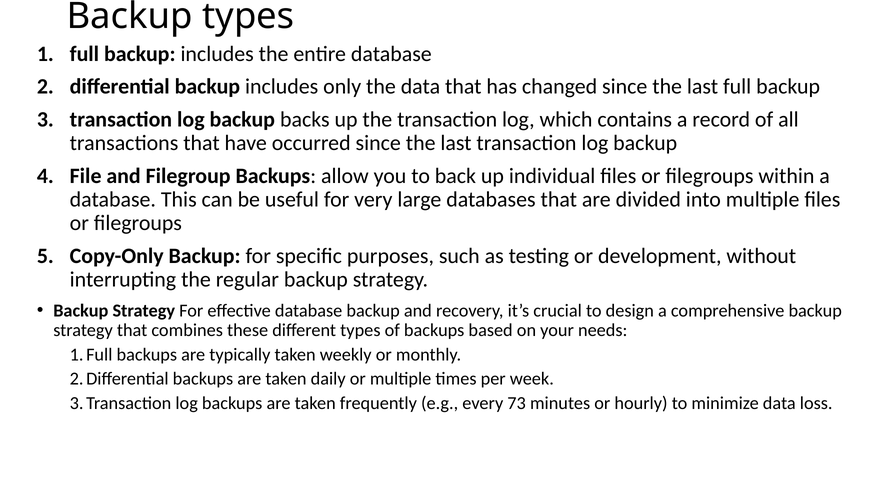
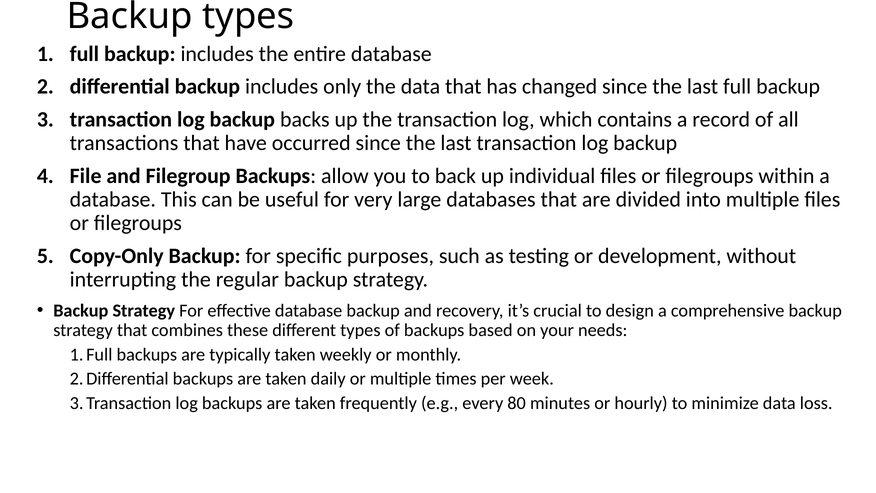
73: 73 -> 80
